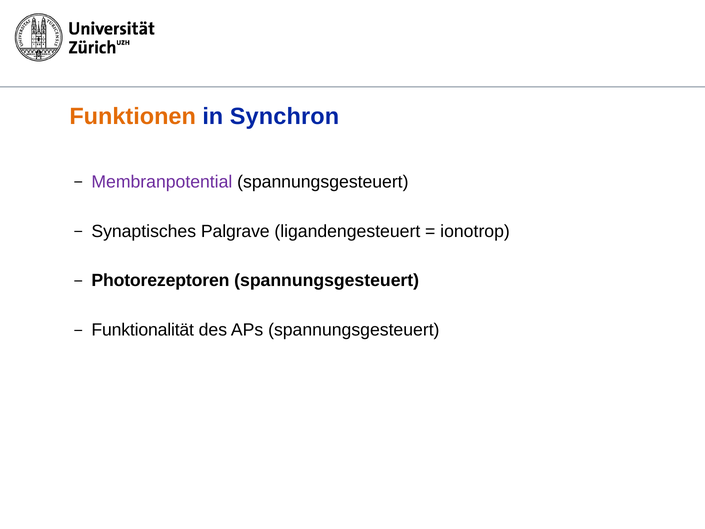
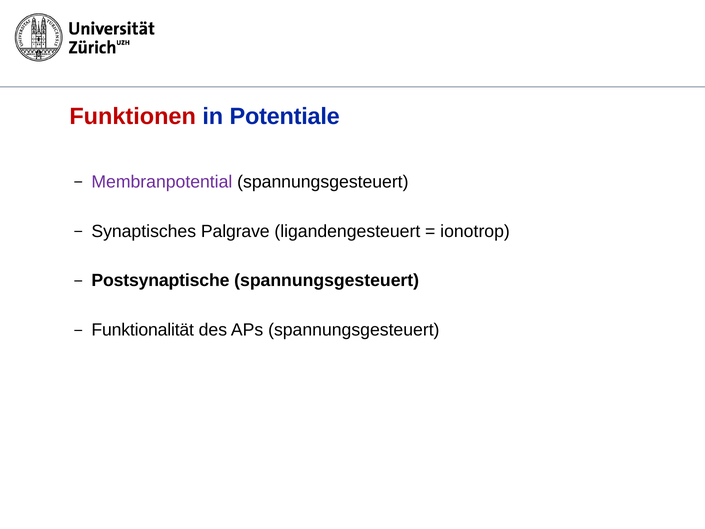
Funktionen colour: orange -> red
Synchron: Synchron -> Potentiale
Photorezeptoren: Photorezeptoren -> Postsynaptische
